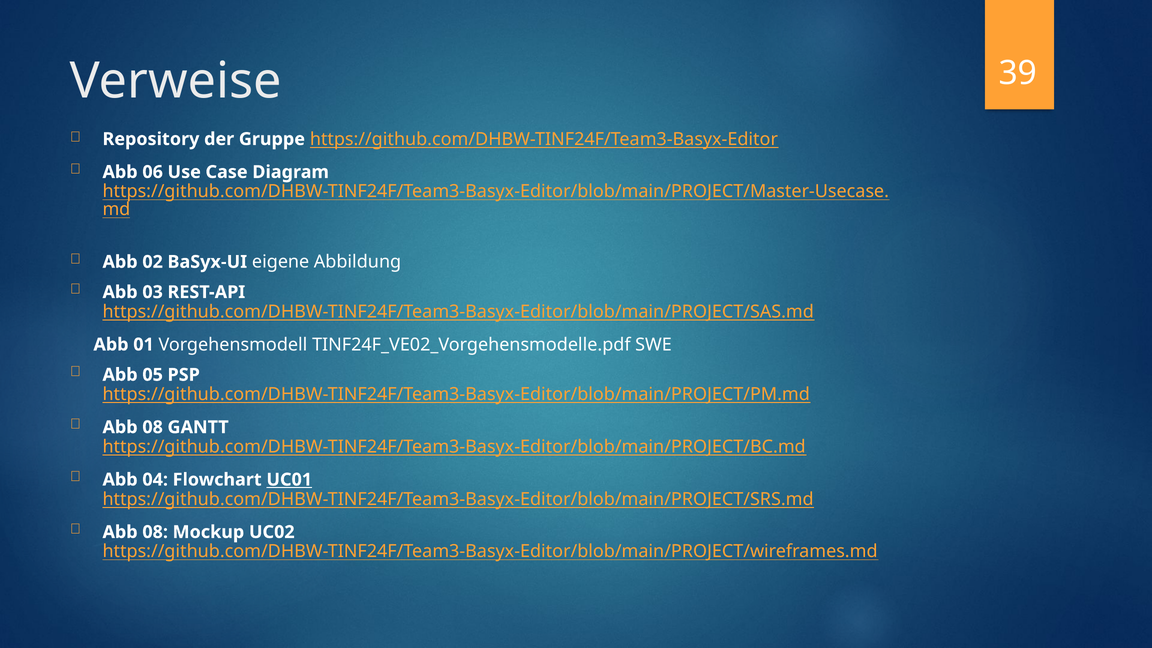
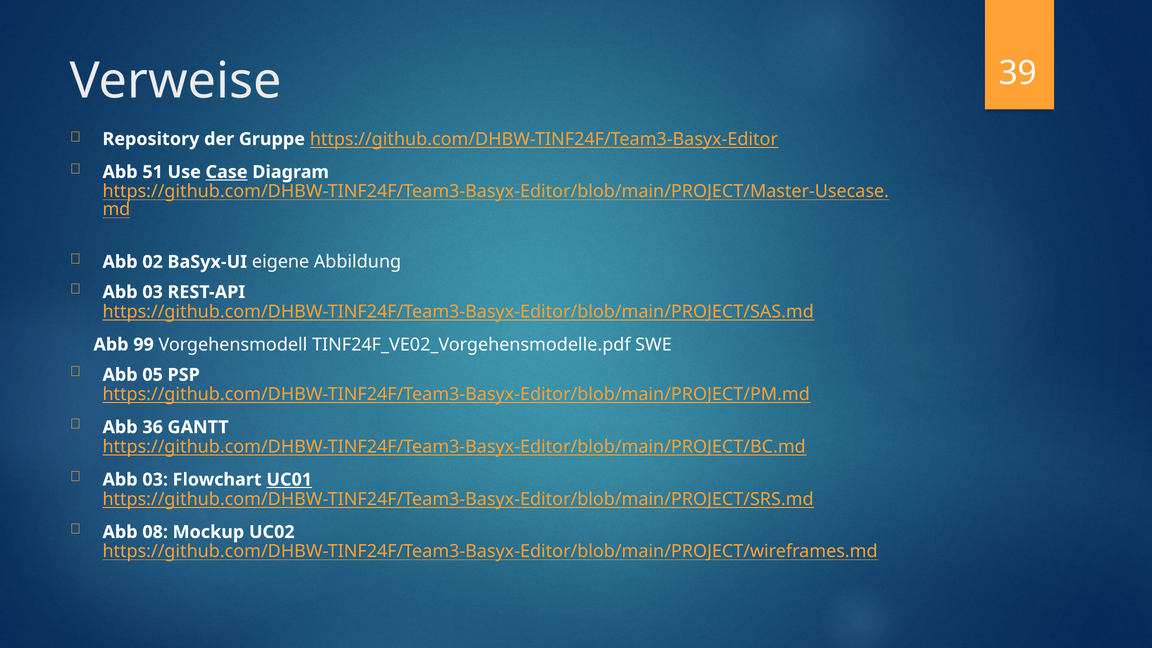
06: 06 -> 51
Case underline: none -> present
01: 01 -> 99
08 at (153, 427): 08 -> 36
04 at (155, 480): 04 -> 03
